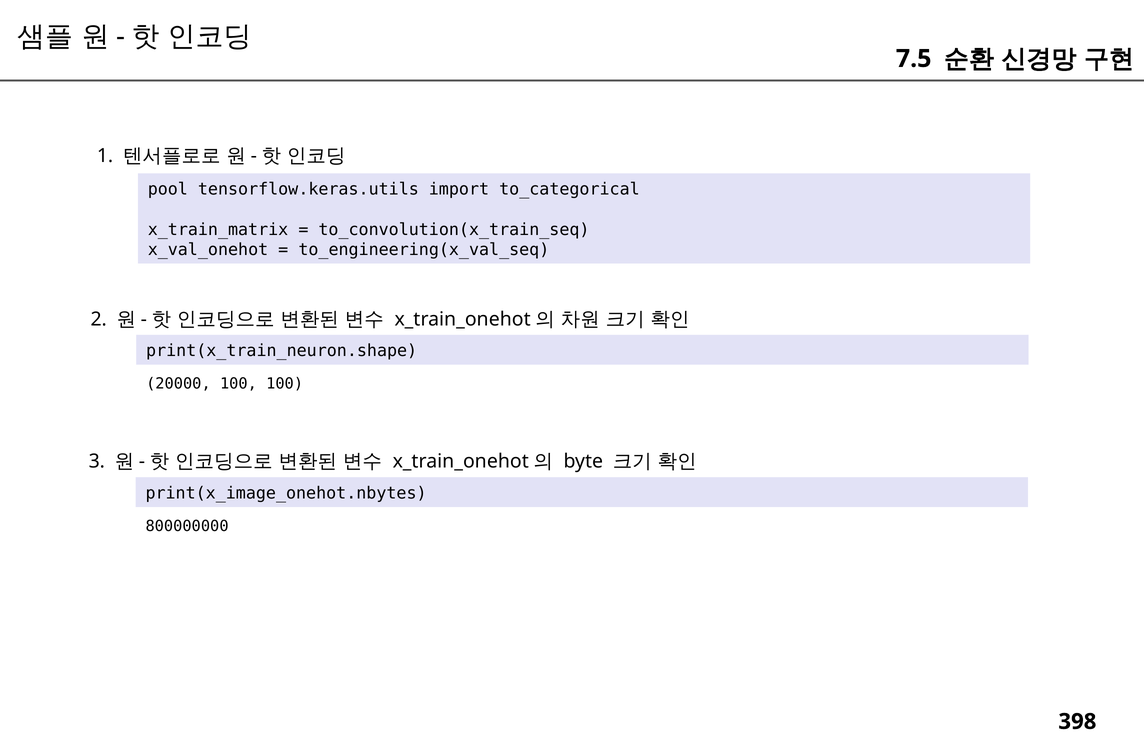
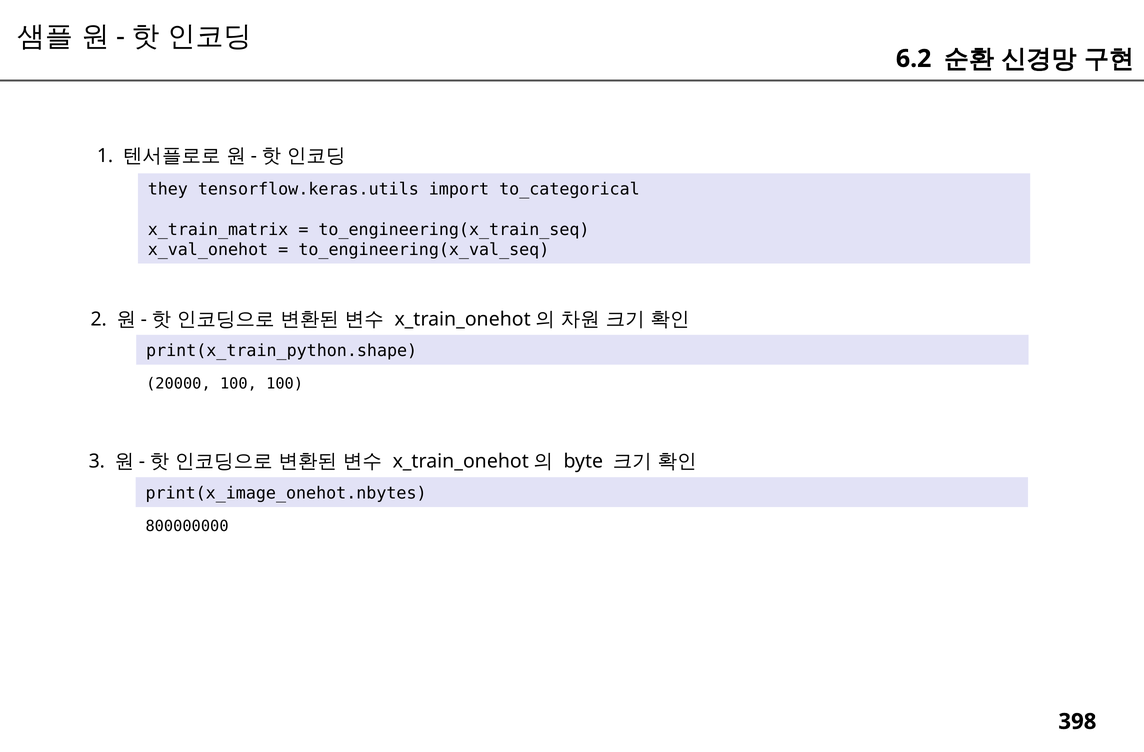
7.5: 7.5 -> 6.2
pool: pool -> they
to_convolution(x_train_seq: to_convolution(x_train_seq -> to_engineering(x_train_seq
print(x_train_neuron.shape: print(x_train_neuron.shape -> print(x_train_python.shape
